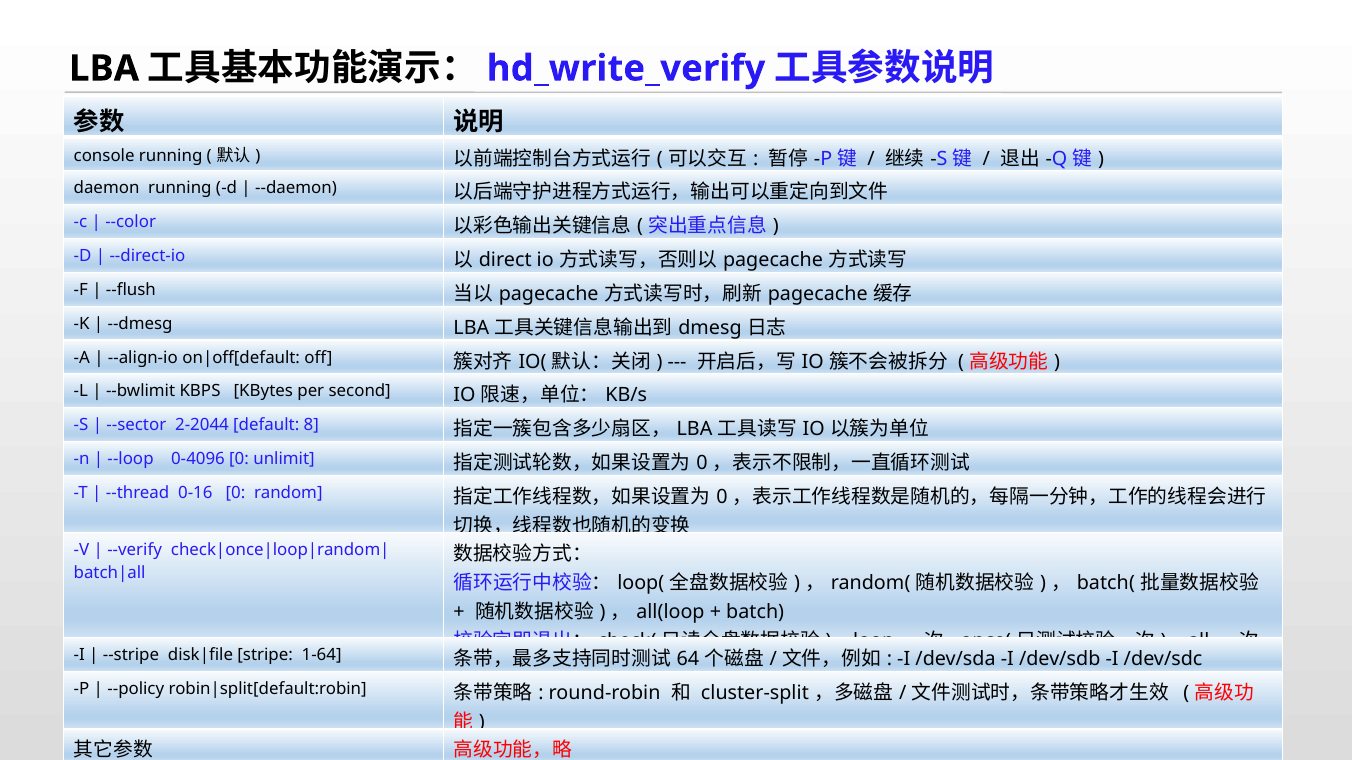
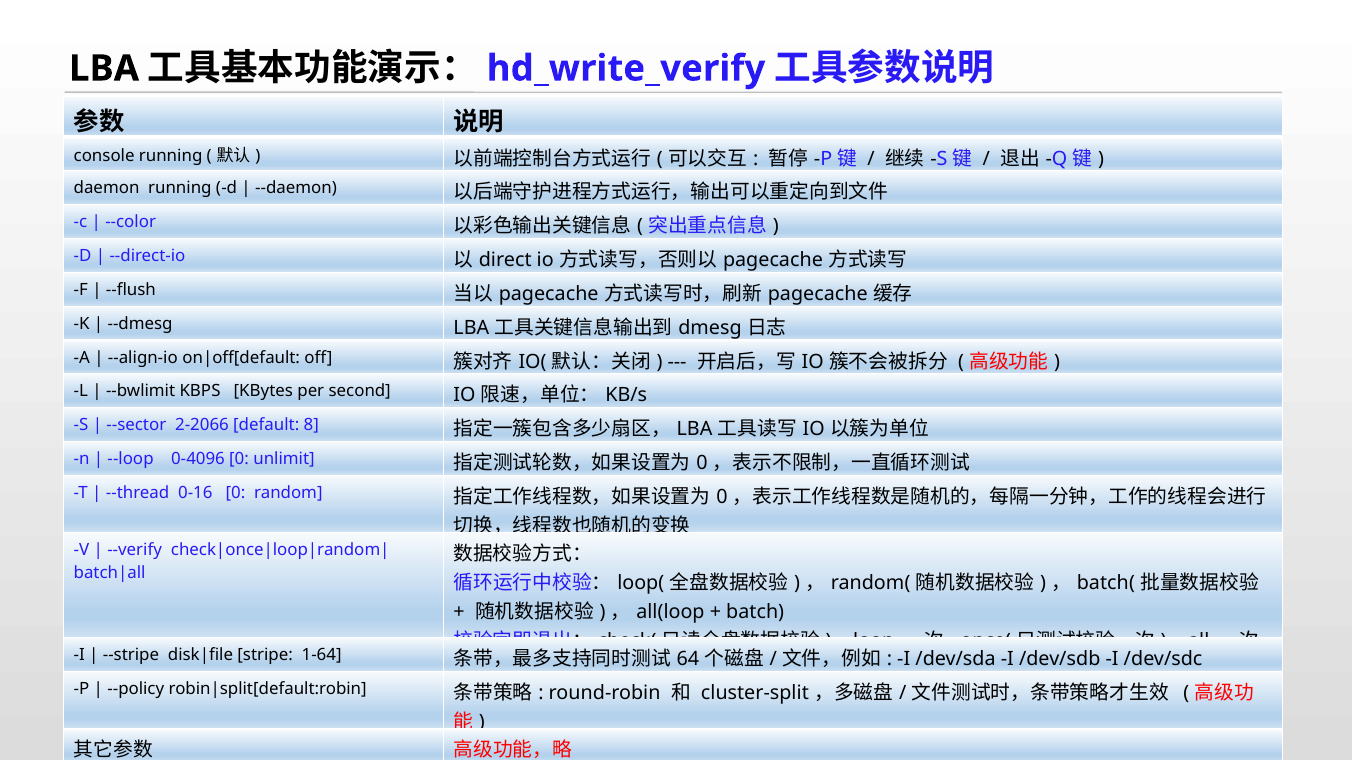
2-2044: 2-2044 -> 2-2066
